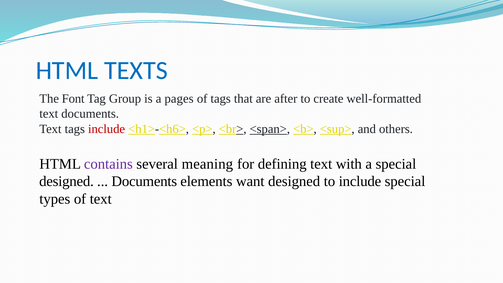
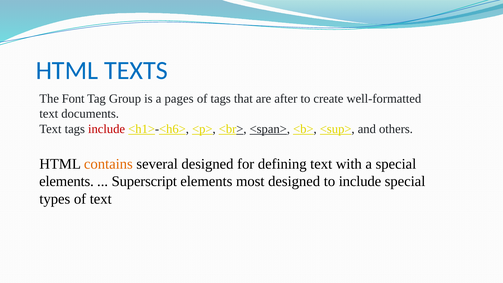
contains colour: purple -> orange
several meaning: meaning -> designed
designed at (66, 181): designed -> elements
Documents at (144, 181): Documents -> Superscript
want: want -> most
